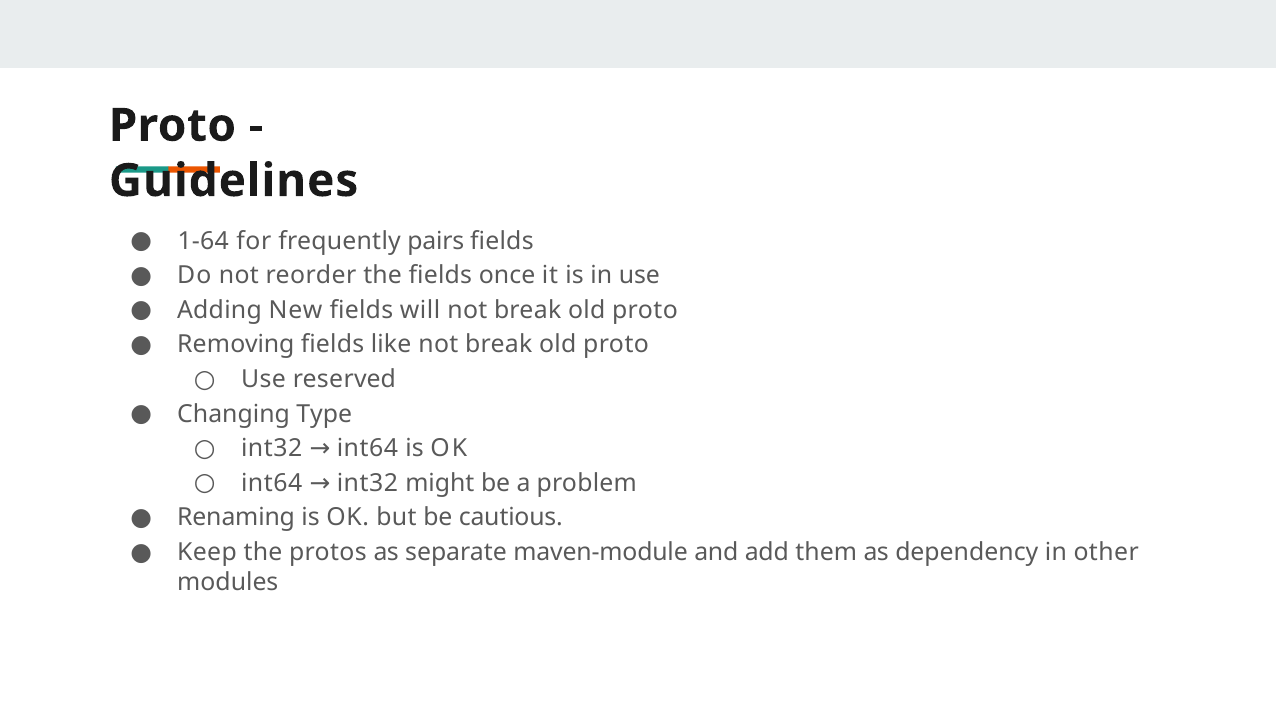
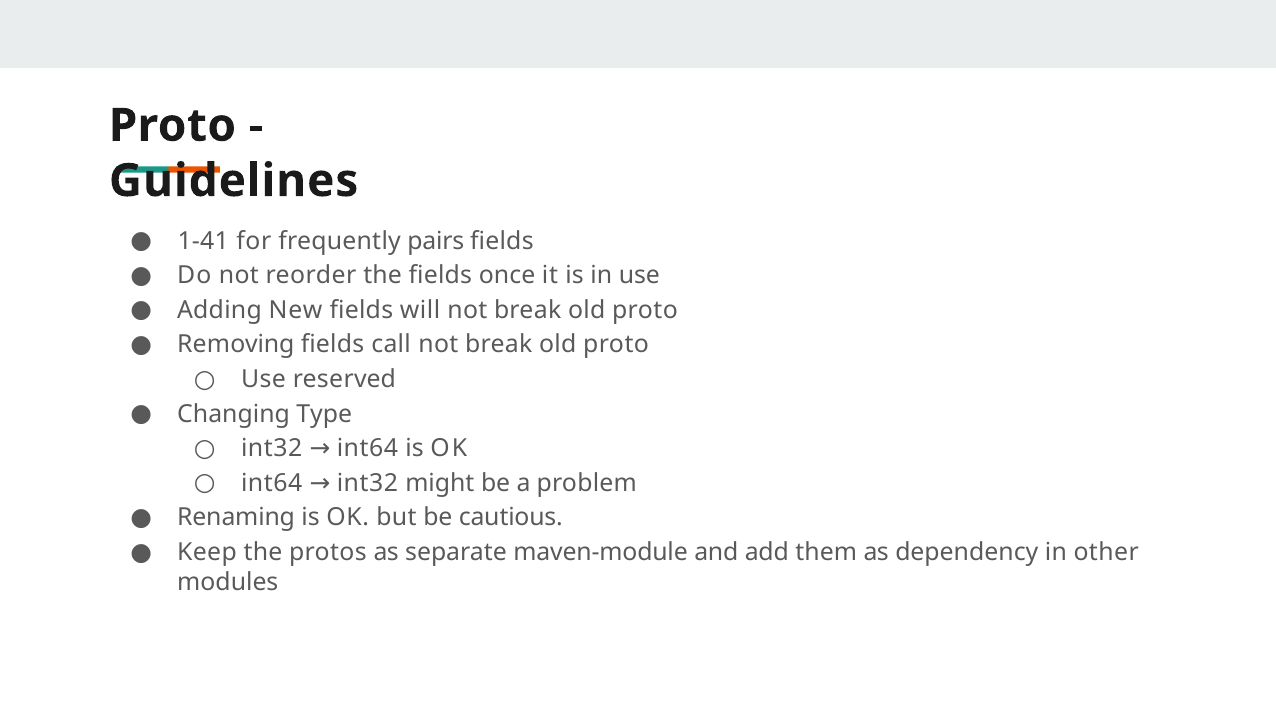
1-64: 1-64 -> 1-41
like: like -> call
